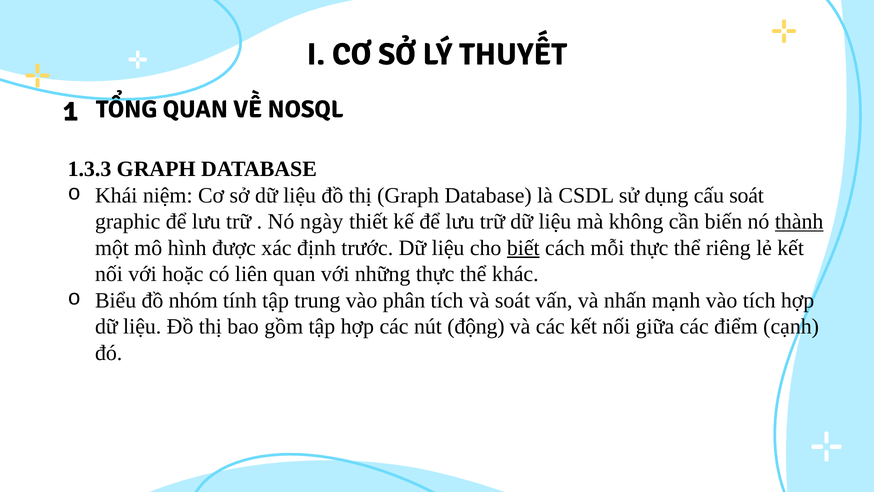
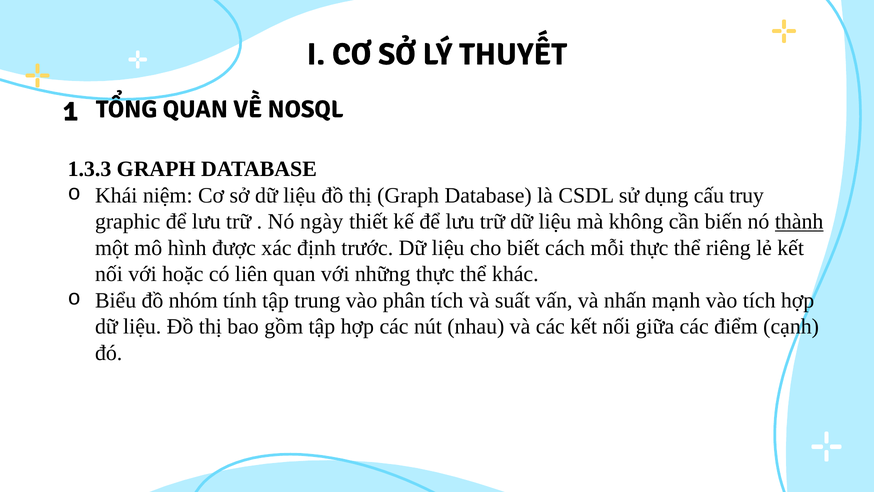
cấu soát: soát -> truy
biết underline: present -> none
và soát: soát -> suất
động: động -> nhau
